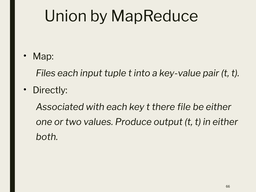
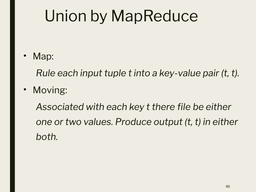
Files: Files -> Rule
Directly: Directly -> Moving
